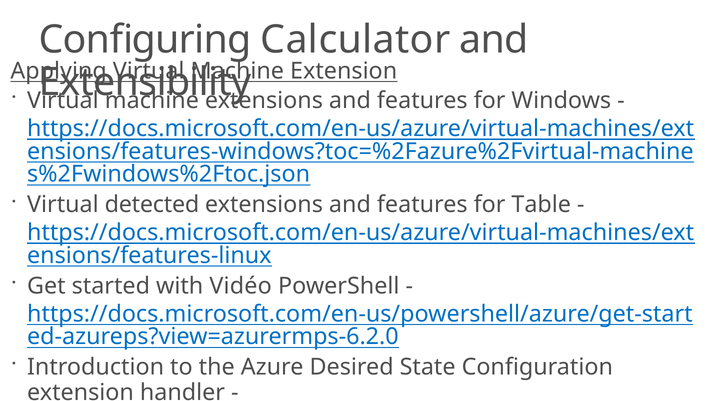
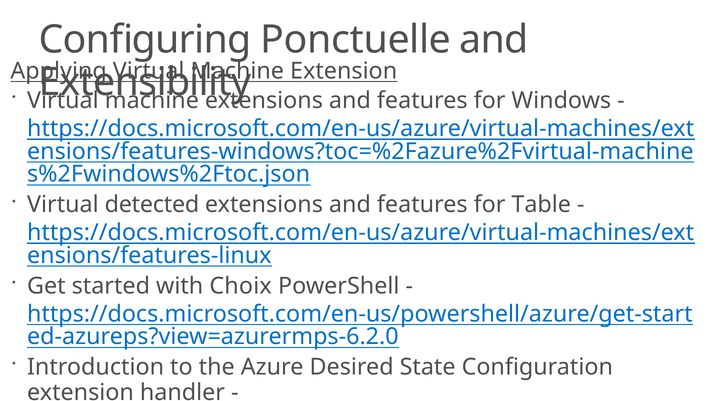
Calculator: Calculator -> Ponctuelle
Vidéo: Vidéo -> Choix
